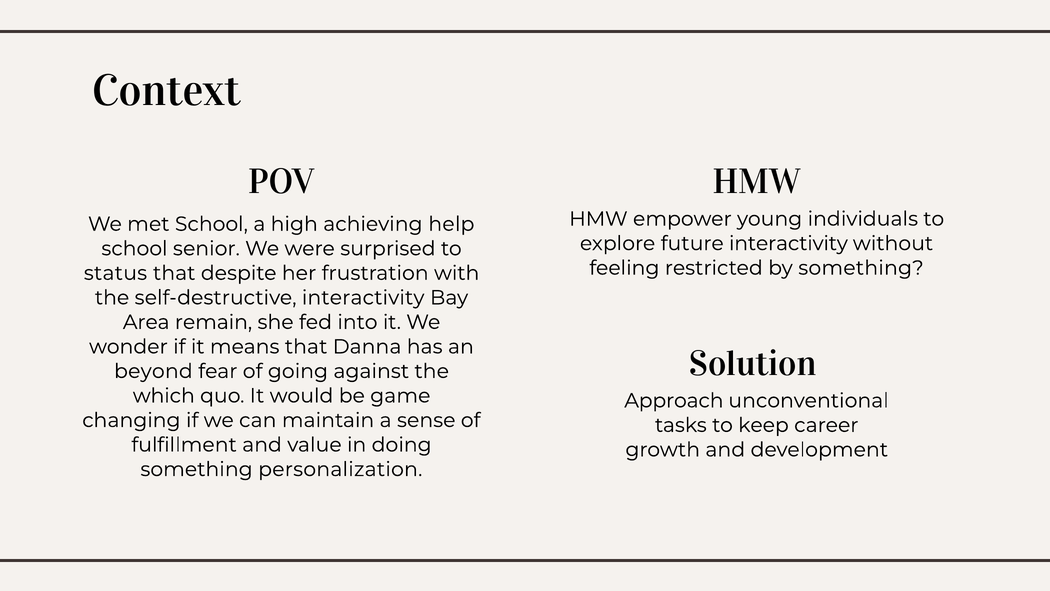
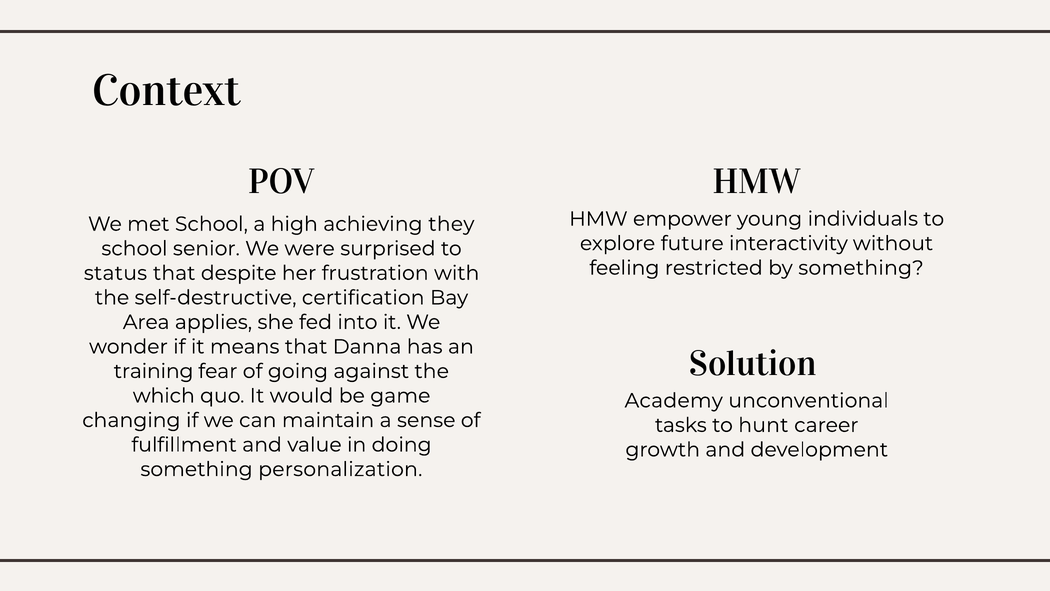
help: help -> they
self-destructive interactivity: interactivity -> certification
remain: remain -> applies
beyond: beyond -> training
Approach: Approach -> Academy
keep: keep -> hunt
